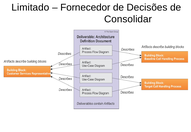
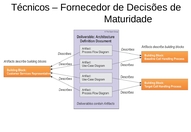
Limitado: Limitado -> Técnicos
Consolidar: Consolidar -> Maturidade
